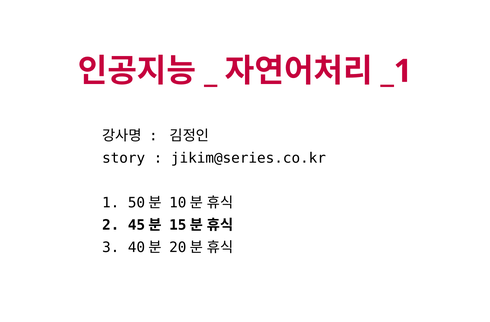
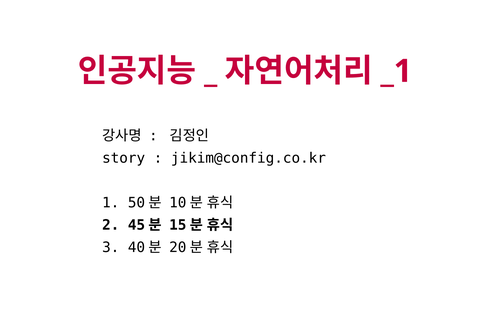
jikim@series.co.kr: jikim@series.co.kr -> jikim@config.co.kr
